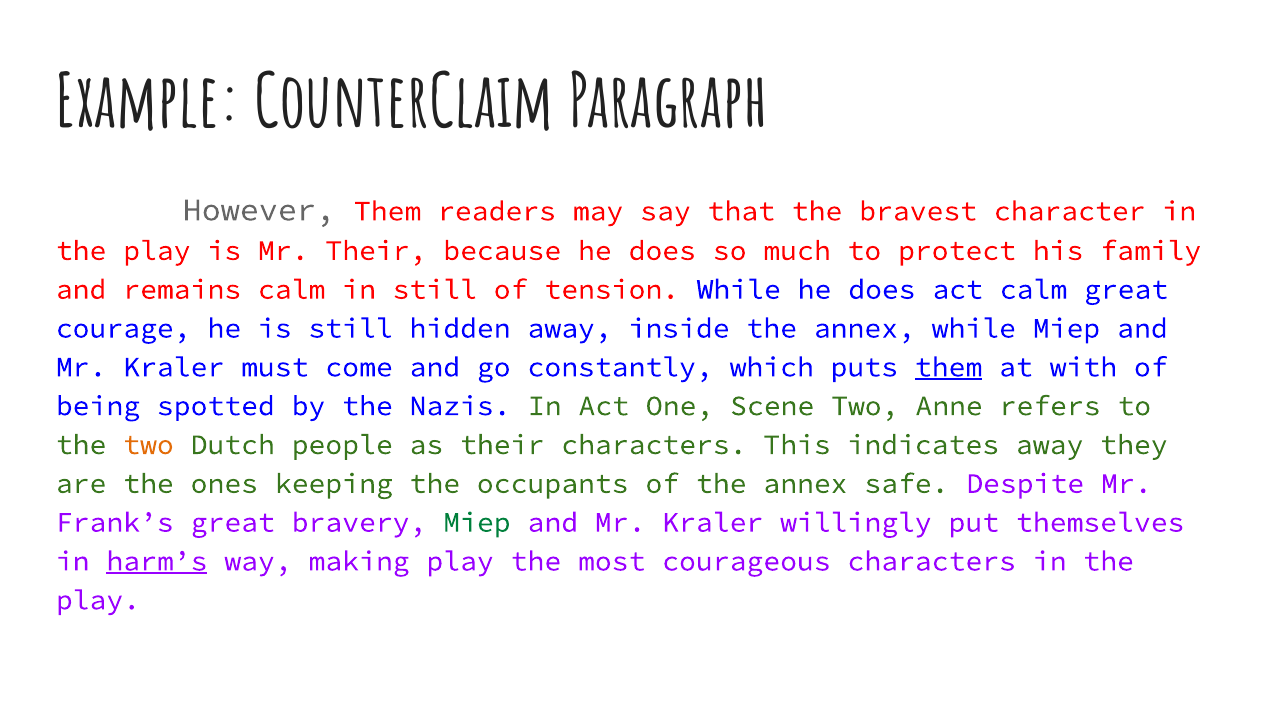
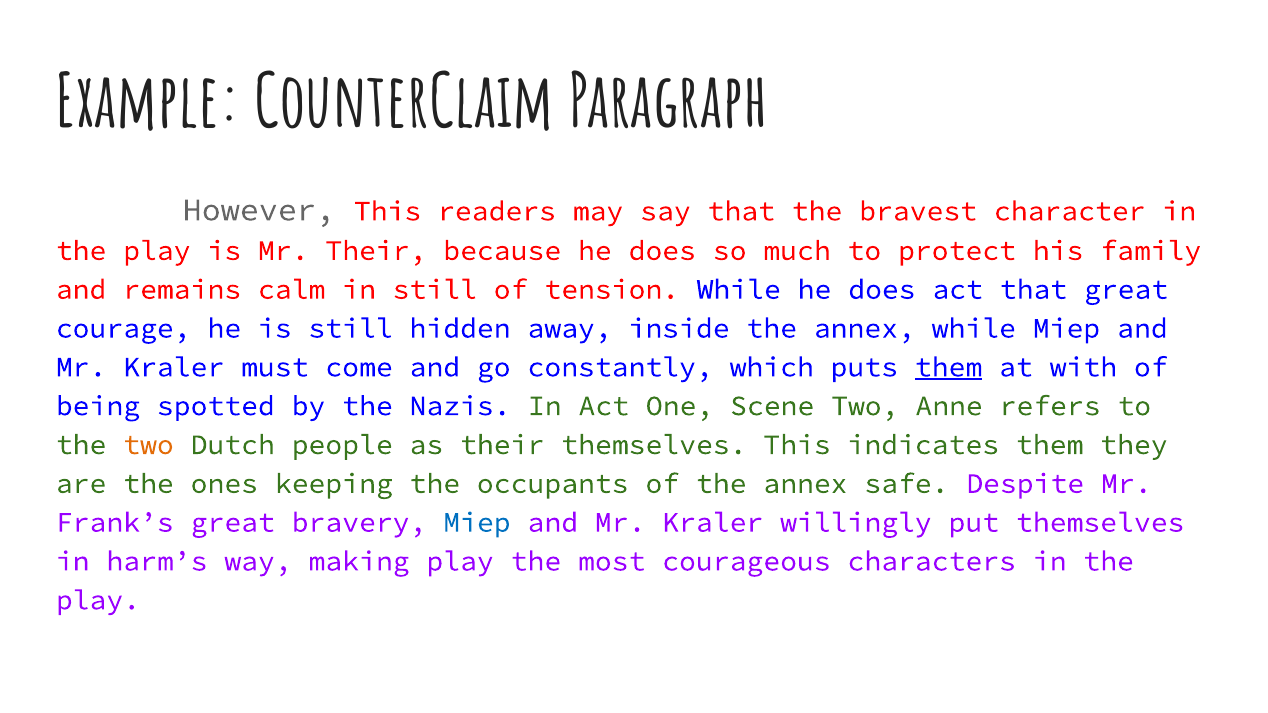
However Them: Them -> This
act calm: calm -> that
their characters: characters -> themselves
indicates away: away -> them
Miep at (477, 523) colour: green -> blue
harm’s underline: present -> none
